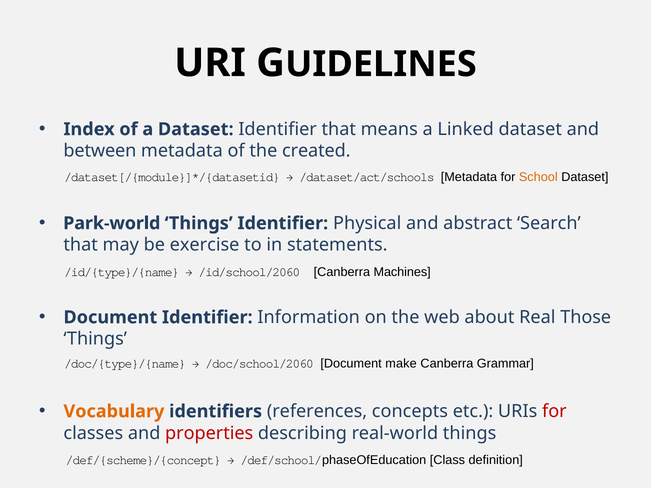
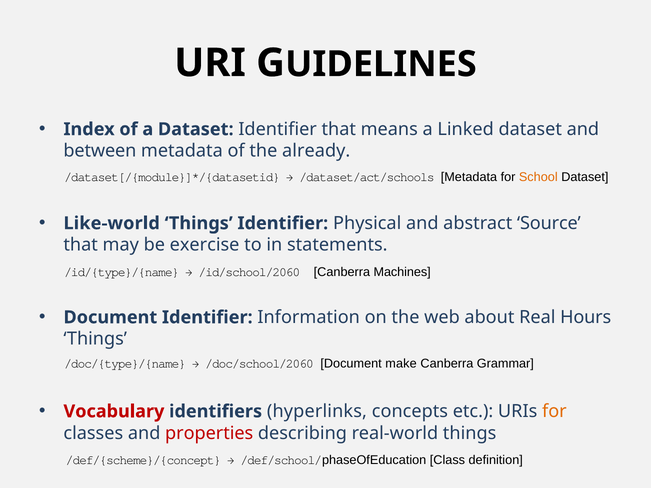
created: created -> already
Park-world: Park-world -> Like-world
Search: Search -> Source
Those: Those -> Hours
Vocabulary colour: orange -> red
references: references -> hyperlinks
for at (554, 412) colour: red -> orange
